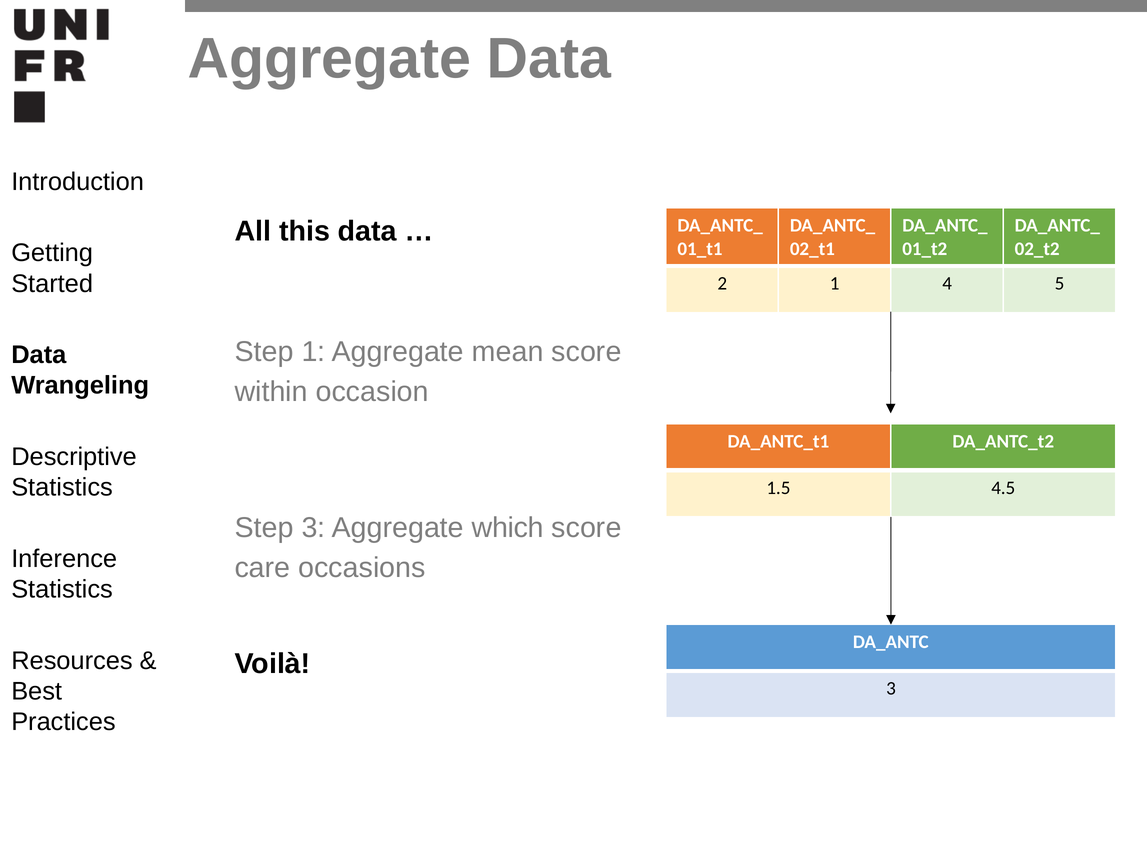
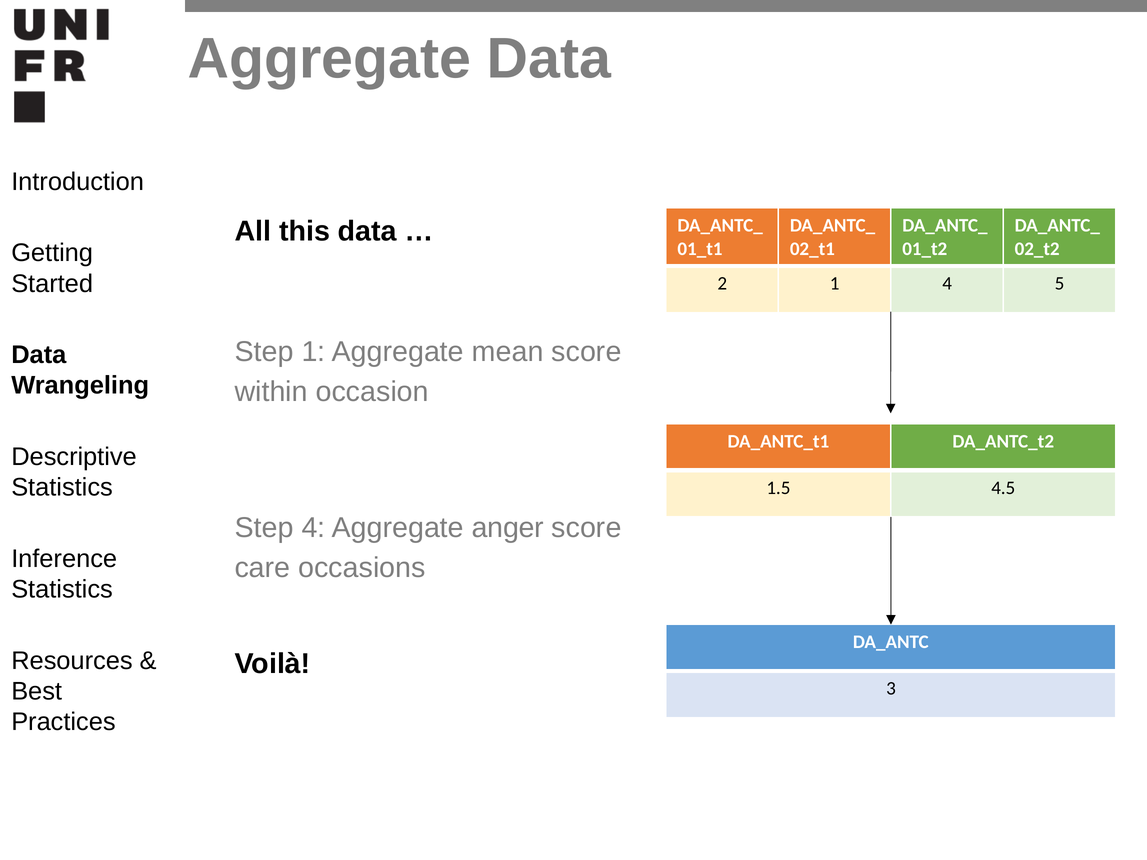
Step 3: 3 -> 4
which: which -> anger
